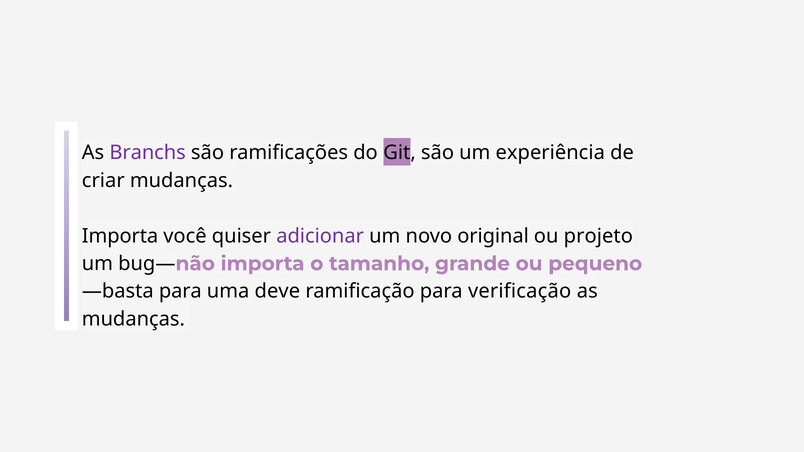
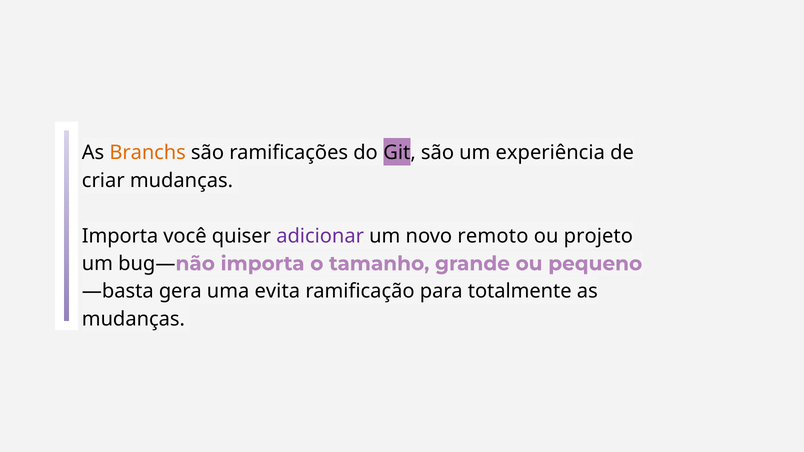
Branchs colour: purple -> orange
original: original -> remoto
para at (180, 292): para -> gera
deve: deve -> evita
verificação: verificação -> totalmente
